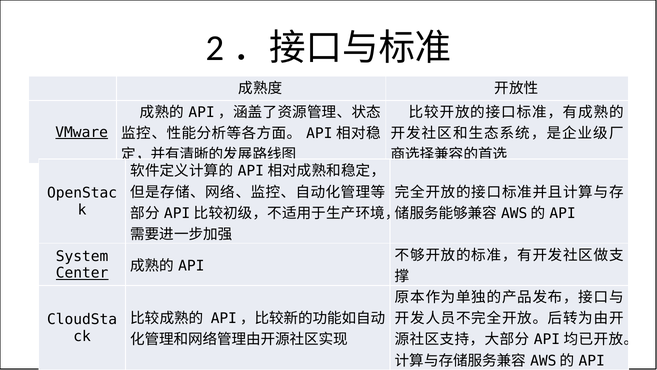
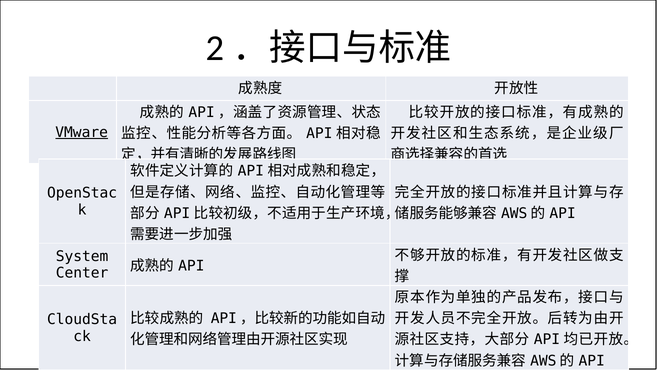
Center underline: present -> none
